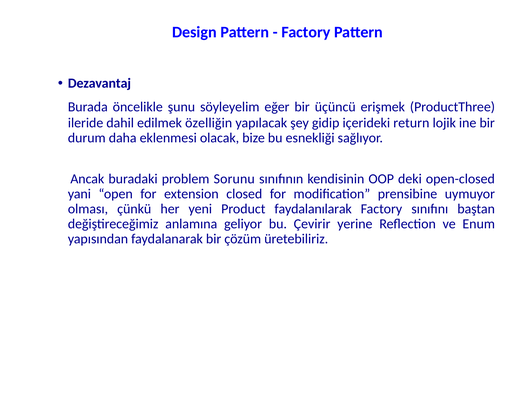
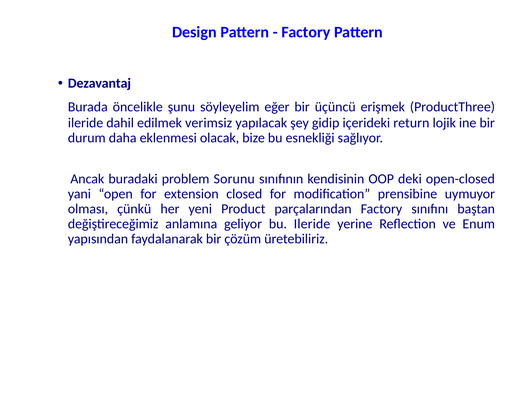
özelliğin: özelliğin -> verimsiz
faydalanılarak: faydalanılarak -> parçalarından
bu Çevirir: Çevirir -> Ileride
